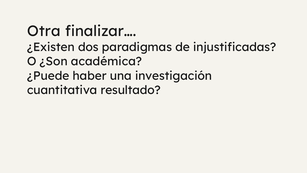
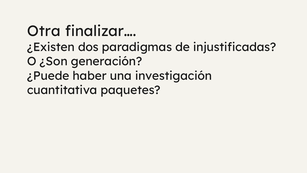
académica: académica -> generación
resultado: resultado -> paquetes
